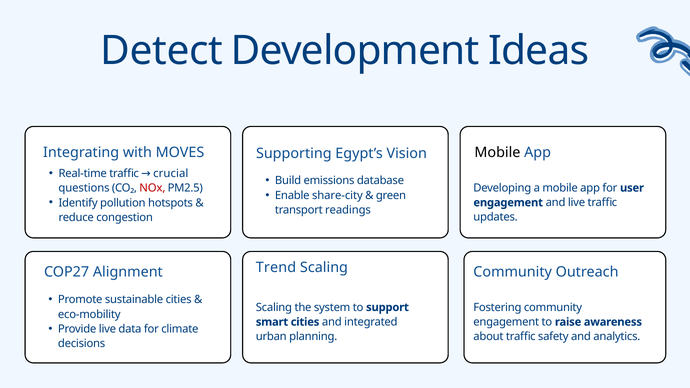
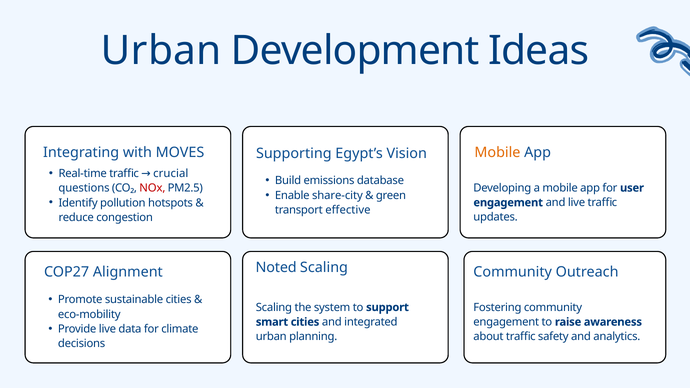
Detect at (162, 51): Detect -> Urban
Mobile at (497, 153) colour: black -> orange
readings: readings -> effective
Trend: Trend -> Noted
